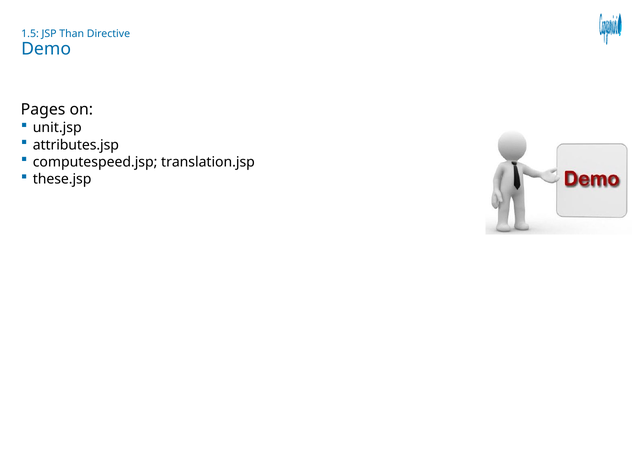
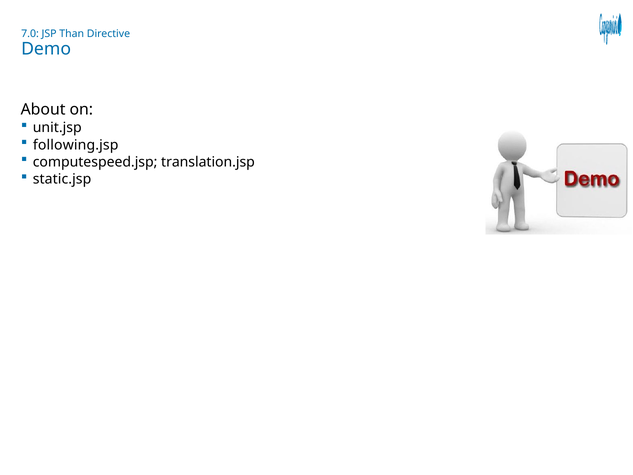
1.5: 1.5 -> 7.0
Pages: Pages -> About
attributes.jsp: attributes.jsp -> following.jsp
these.jsp: these.jsp -> static.jsp
